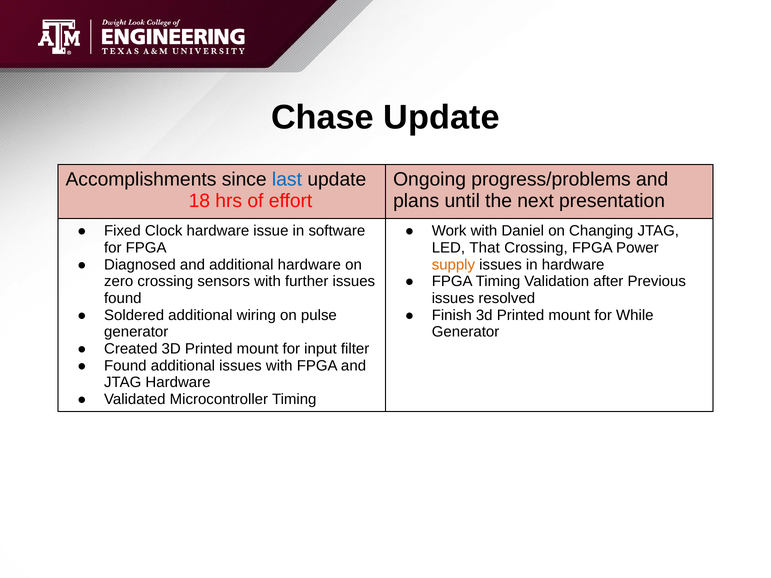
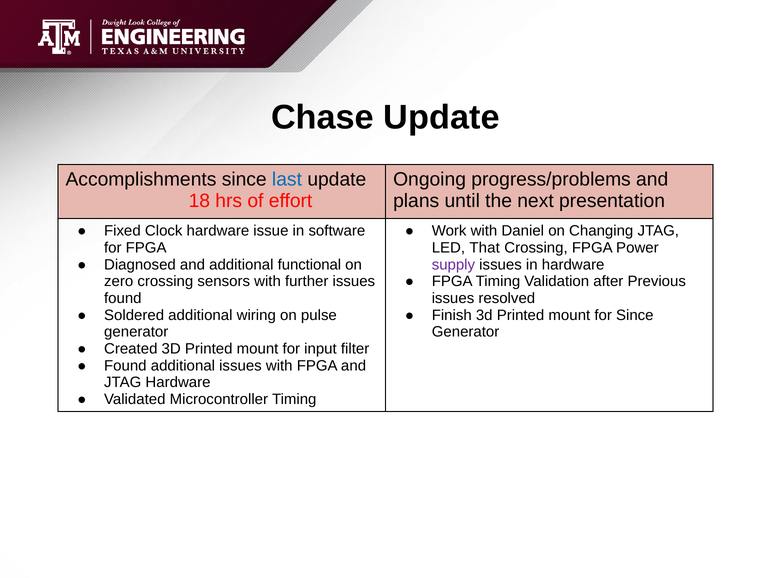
additional hardware: hardware -> functional
supply colour: orange -> purple
for While: While -> Since
